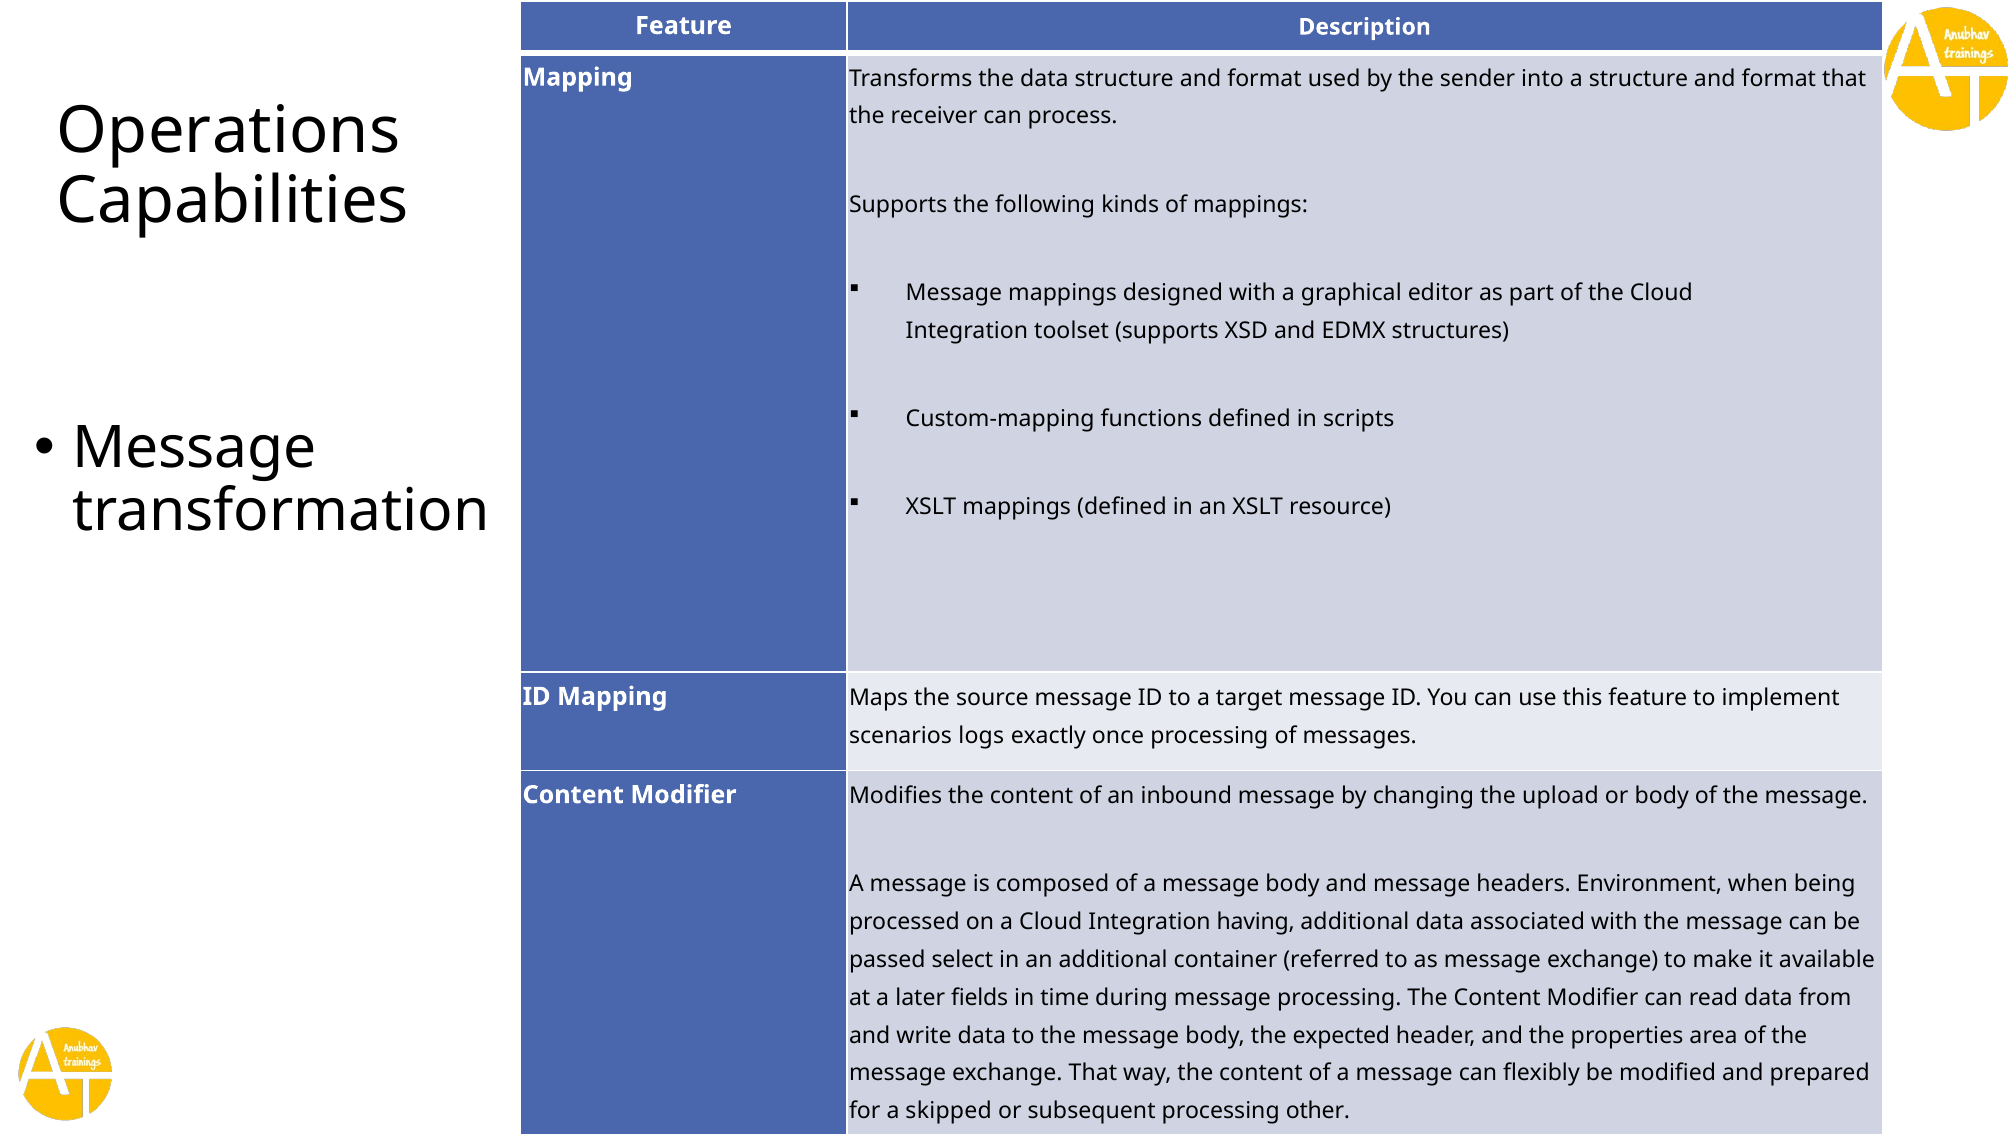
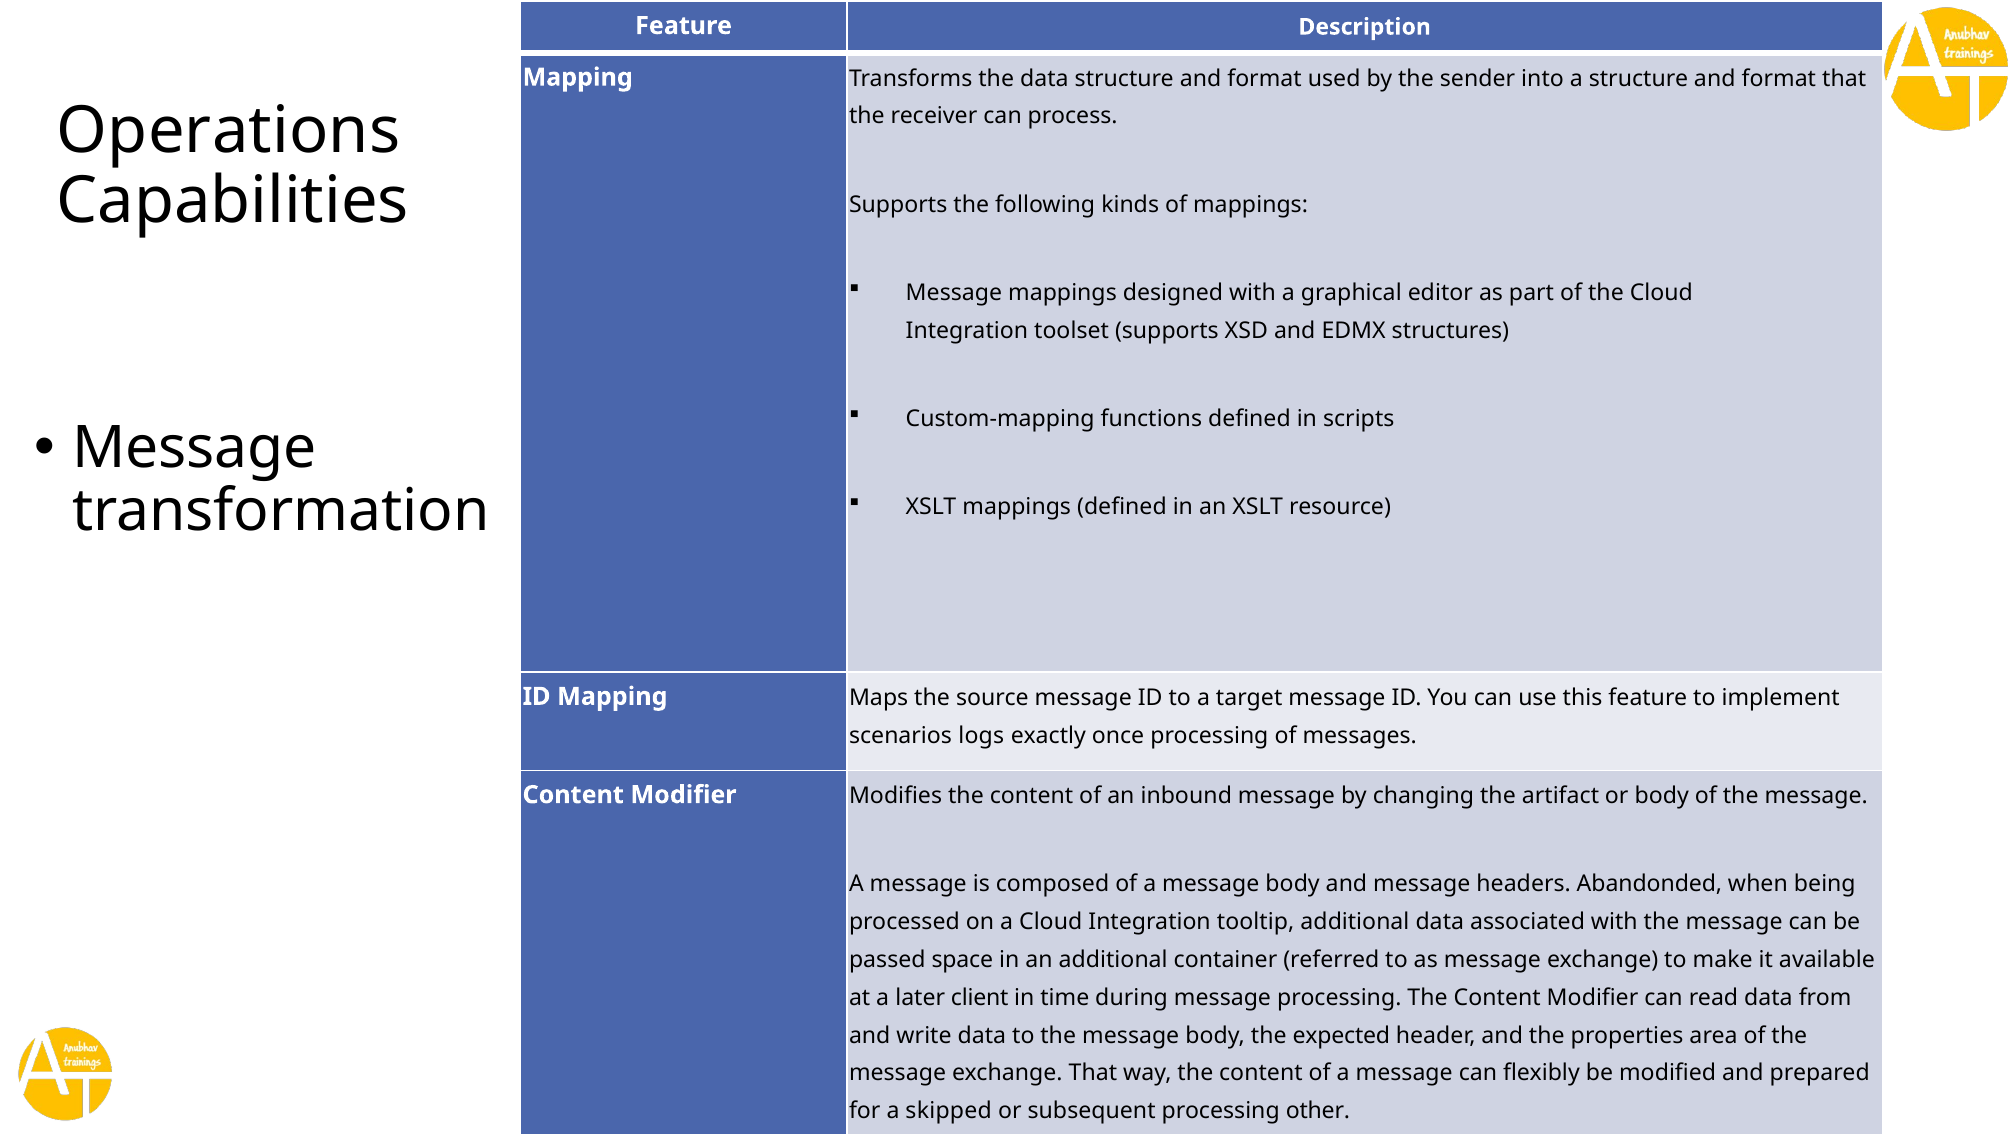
upload: upload -> artifact
Environment: Environment -> Abandonded
having: having -> tooltip
select: select -> space
fields: fields -> client
